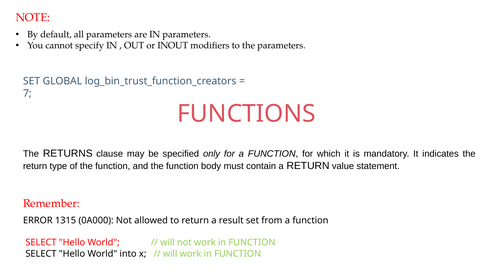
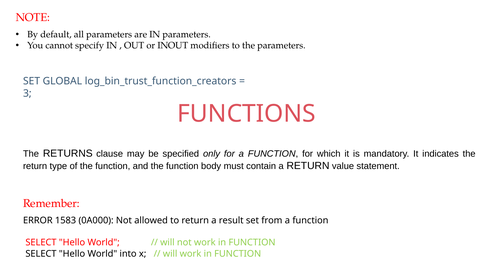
7: 7 -> 3
1315: 1315 -> 1583
